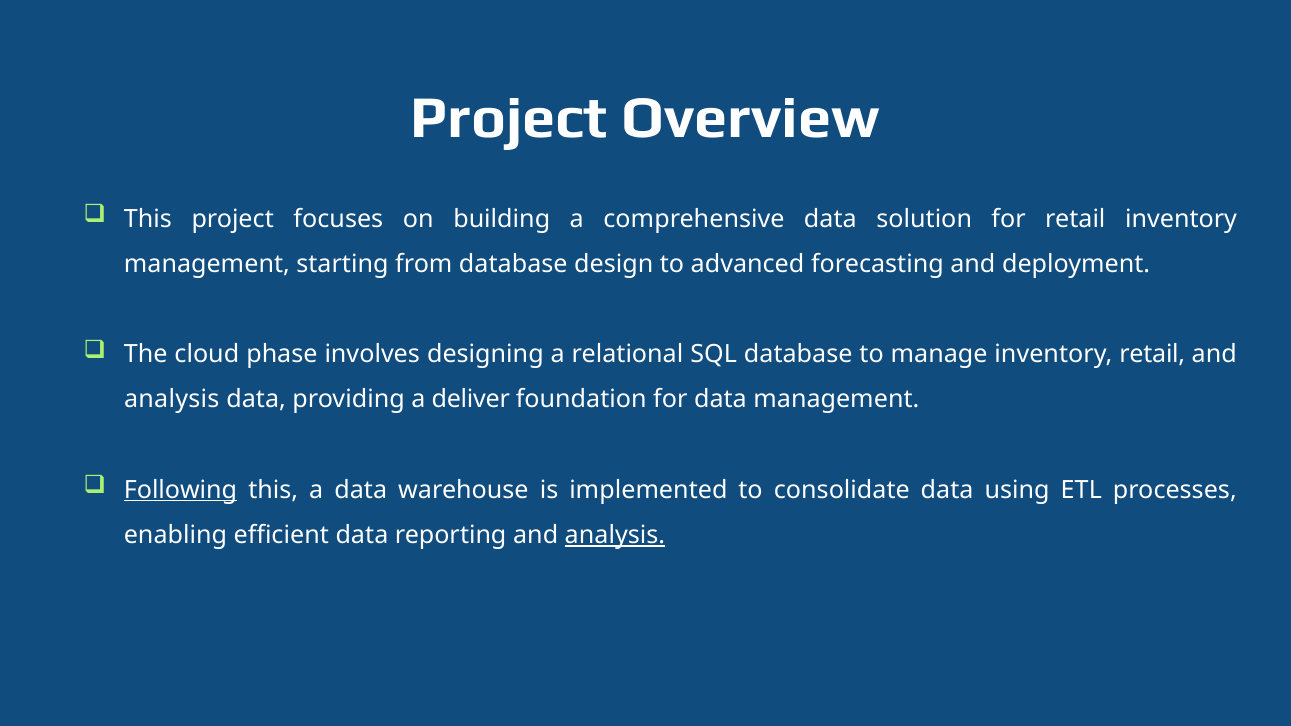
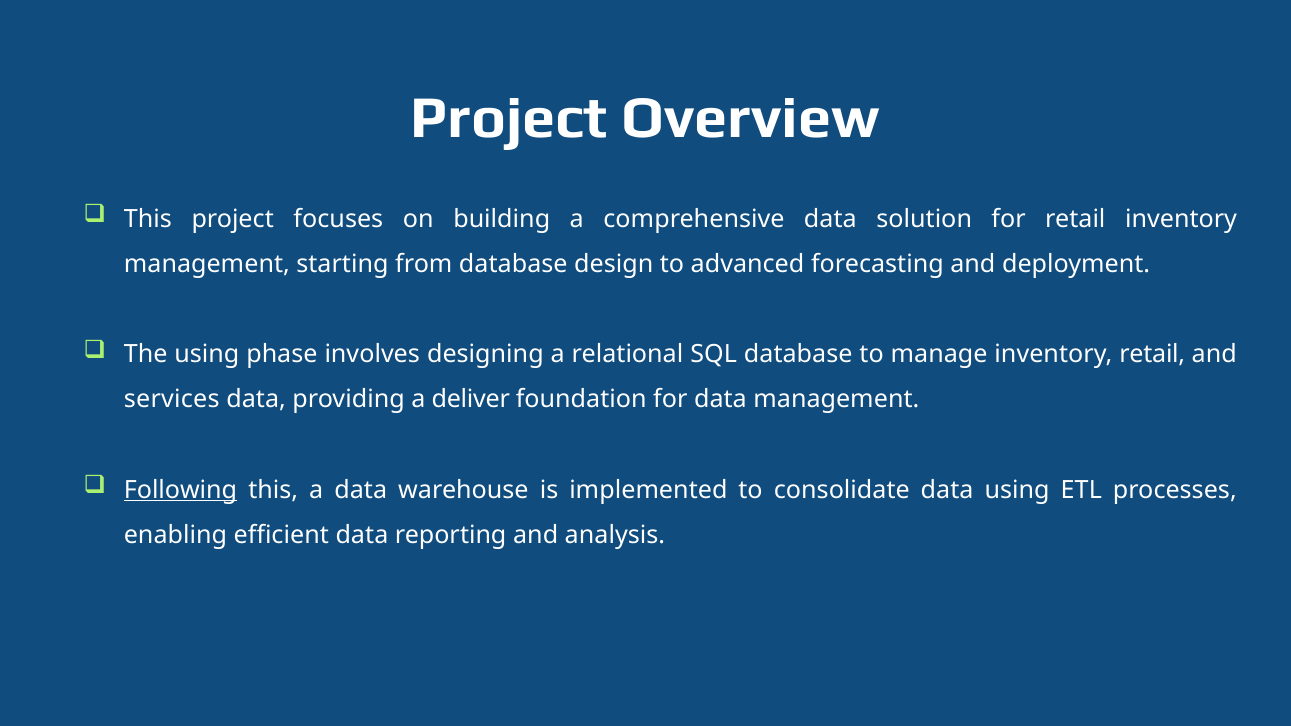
The cloud: cloud -> using
analysis at (172, 400): analysis -> services
analysis at (615, 535) underline: present -> none
